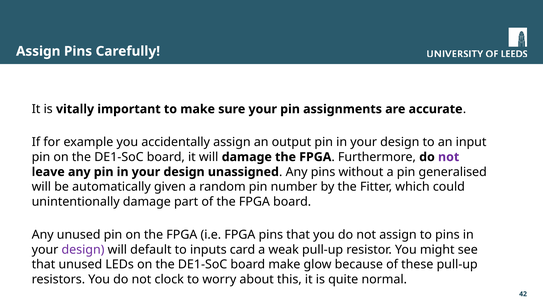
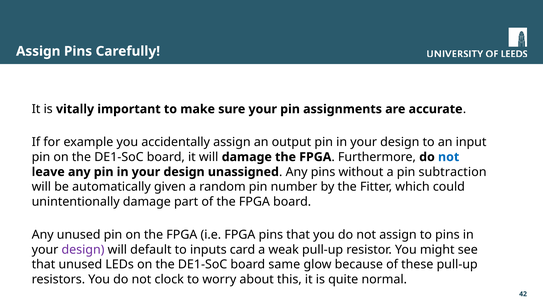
not at (449, 157) colour: purple -> blue
generalised: generalised -> subtraction
board make: make -> same
